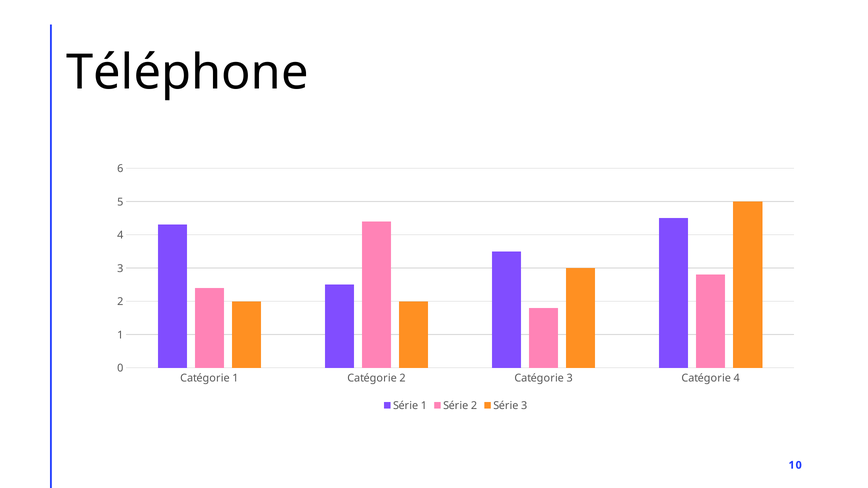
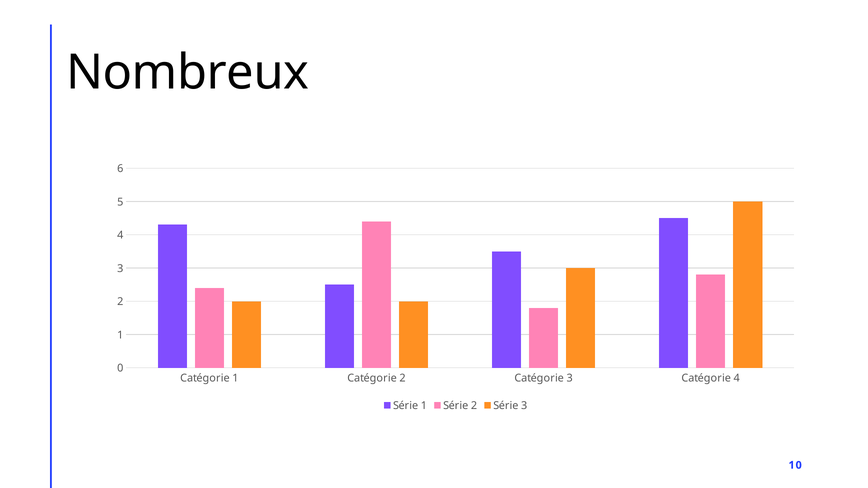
Téléphone: Téléphone -> Nombreux
